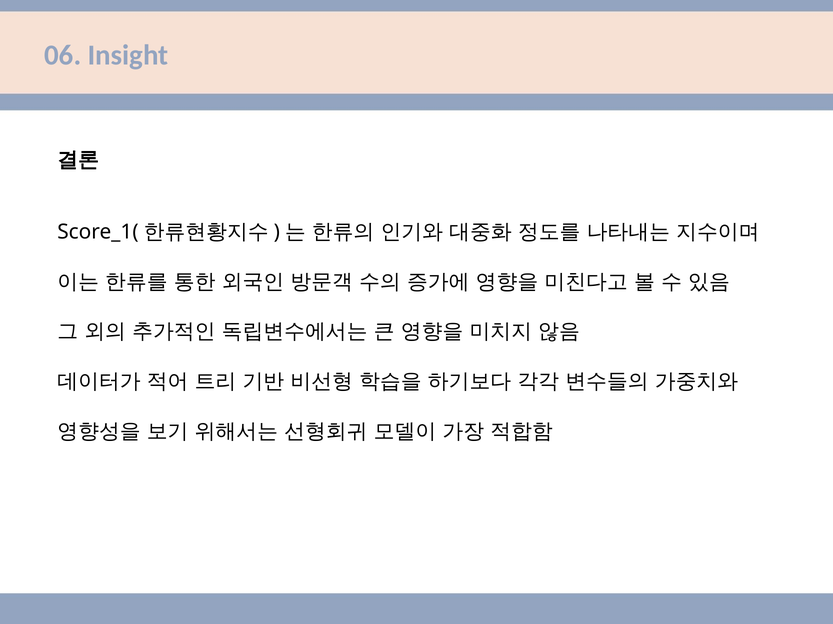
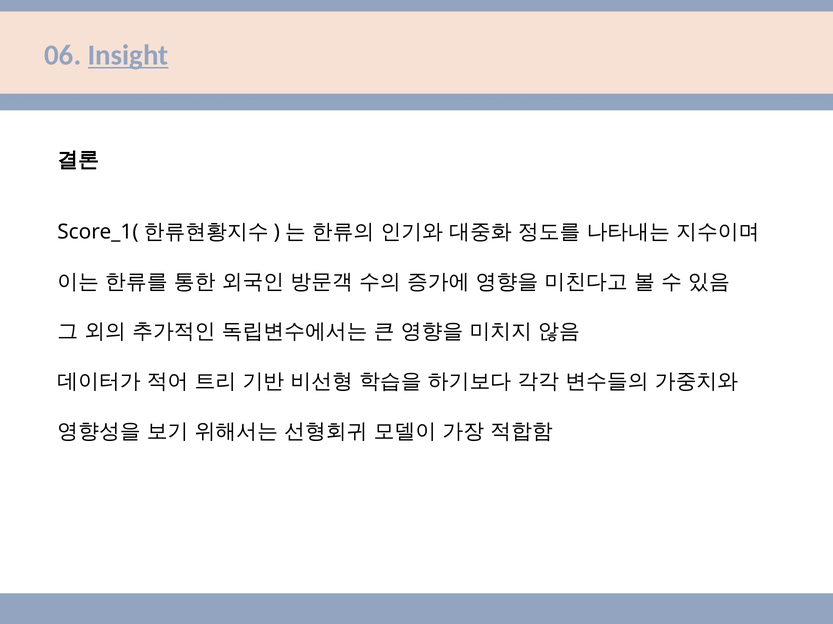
Insight underline: none -> present
